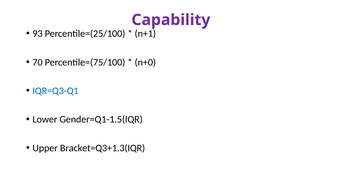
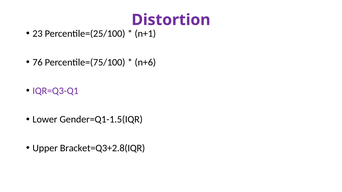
Capability: Capability -> Distortion
93: 93 -> 23
70: 70 -> 76
n+0: n+0 -> n+6
IQR=Q3-Q1 colour: blue -> purple
Bracket=Q3+1.3(IQR: Bracket=Q3+1.3(IQR -> Bracket=Q3+2.8(IQR
